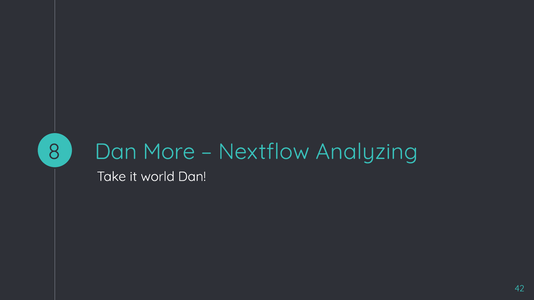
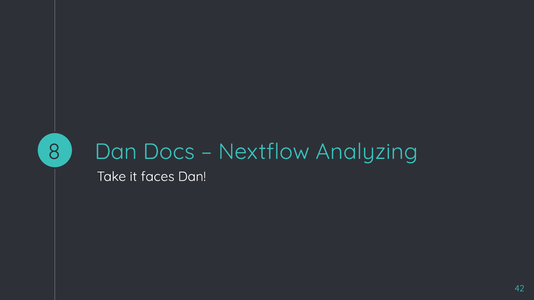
More: More -> Docs
world: world -> faces
